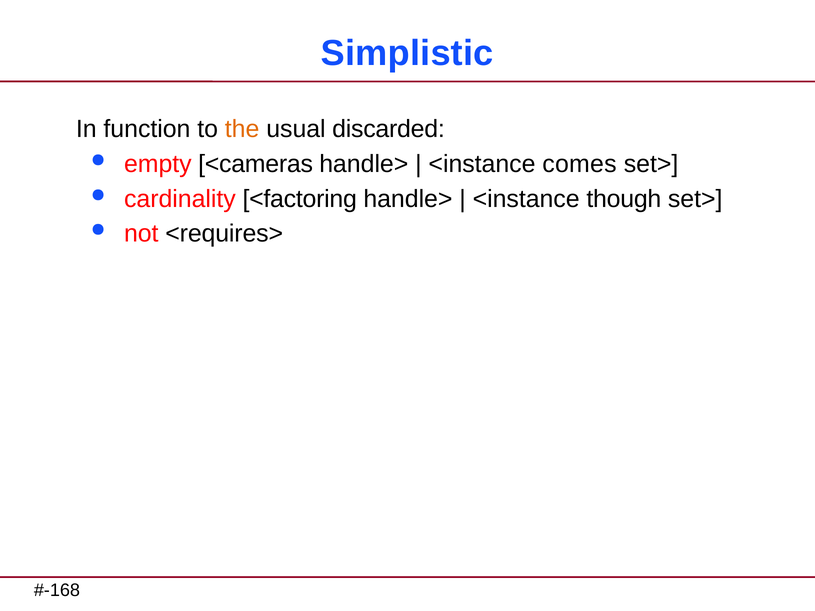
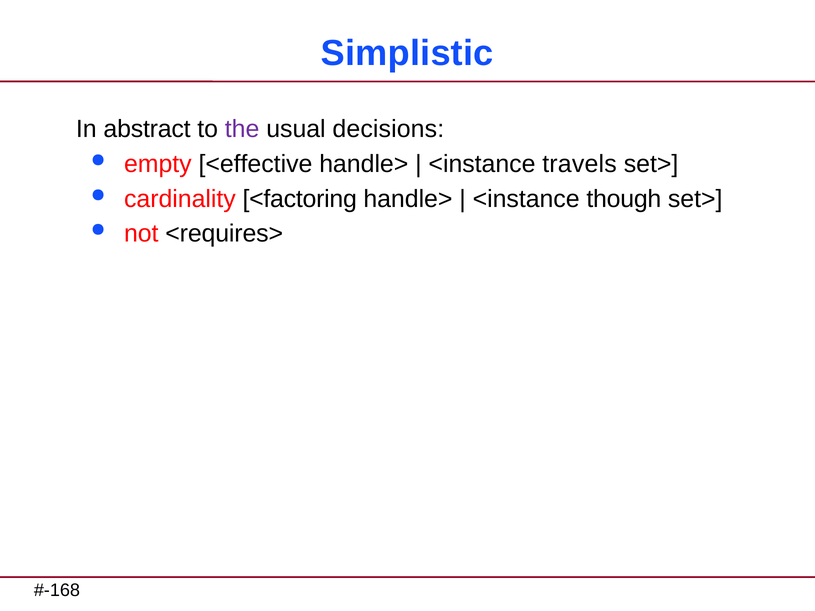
function: function -> abstract
the colour: orange -> purple
discarded: discarded -> decisions
<cameras: <cameras -> <effective
comes: comes -> travels
